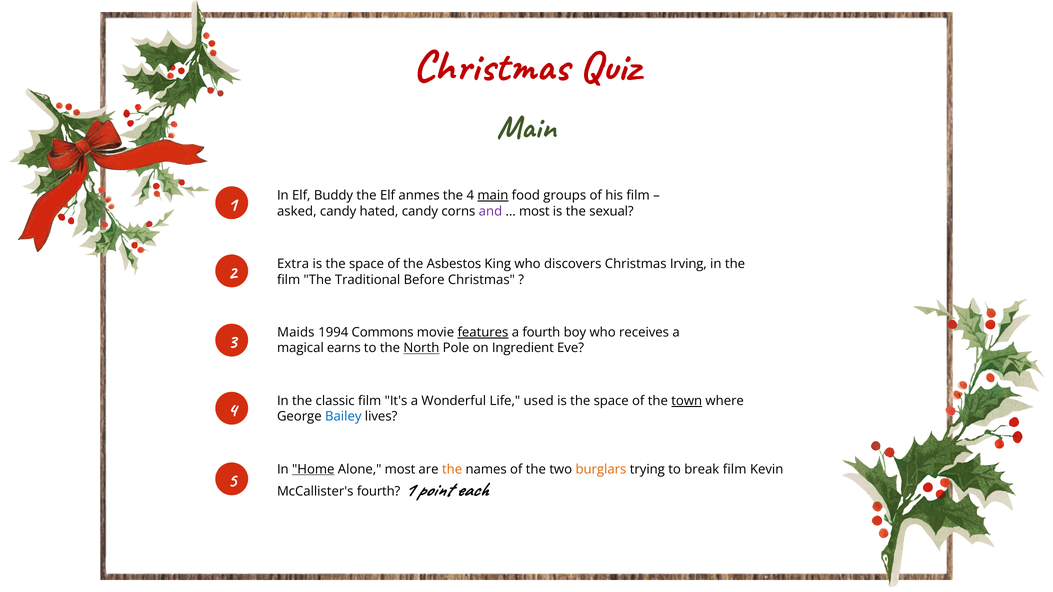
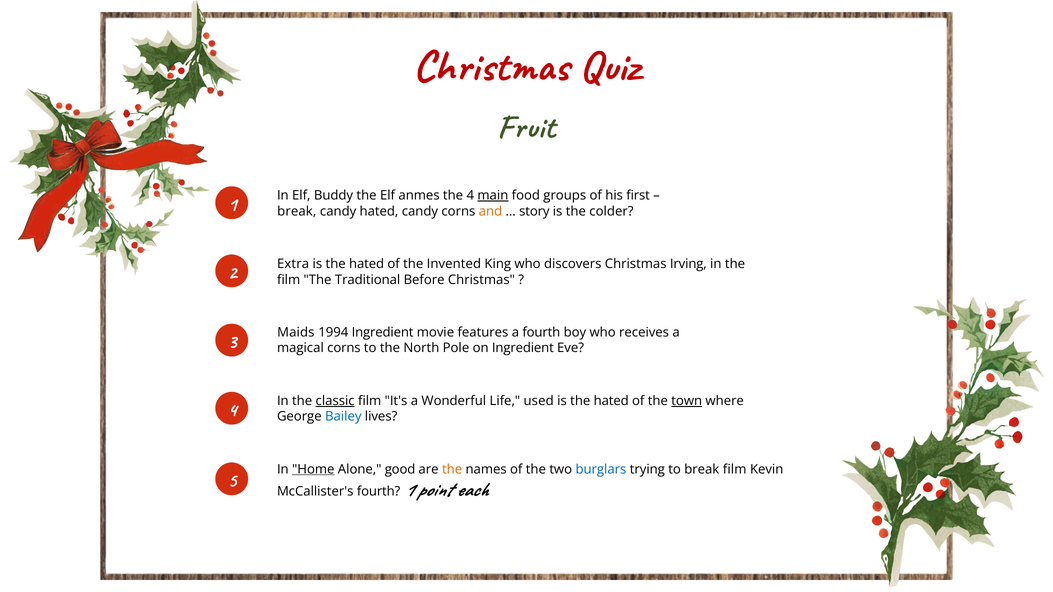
Main at (526, 127): Main -> Fruit
his film: film -> first
asked at (297, 211): asked -> break
and colour: purple -> orange
most at (534, 211): most -> story
sexual: sexual -> colder
space at (367, 264): space -> hated
Asbestos: Asbestos -> Invented
1994 Commons: Commons -> Ingredient
features underline: present -> none
magical earns: earns -> corns
North underline: present -> none
classic underline: none -> present
space at (611, 401): space -> hated
Alone most: most -> good
burglars colour: orange -> blue
